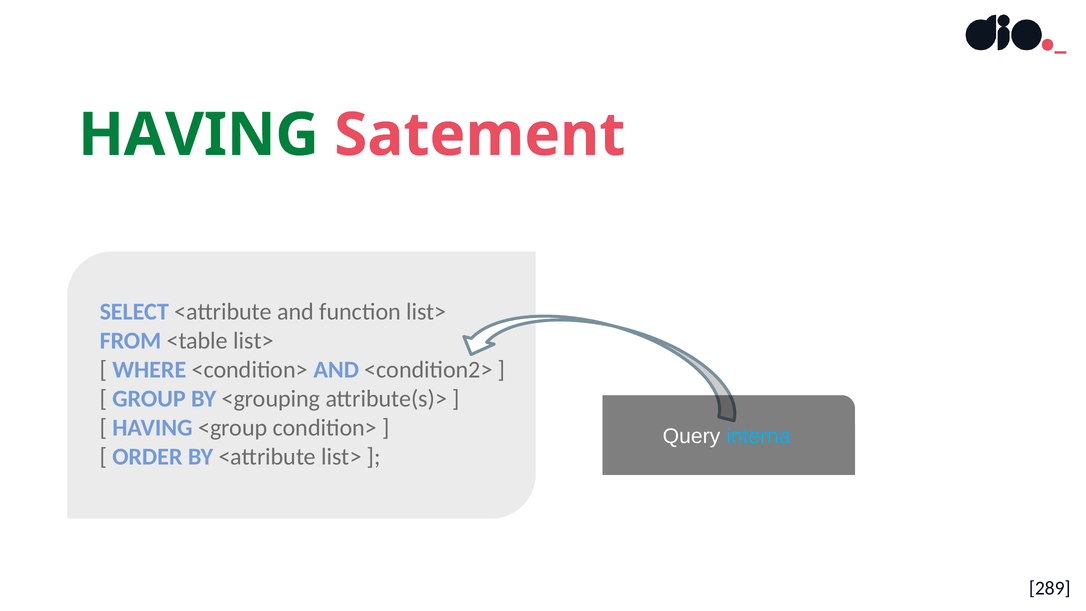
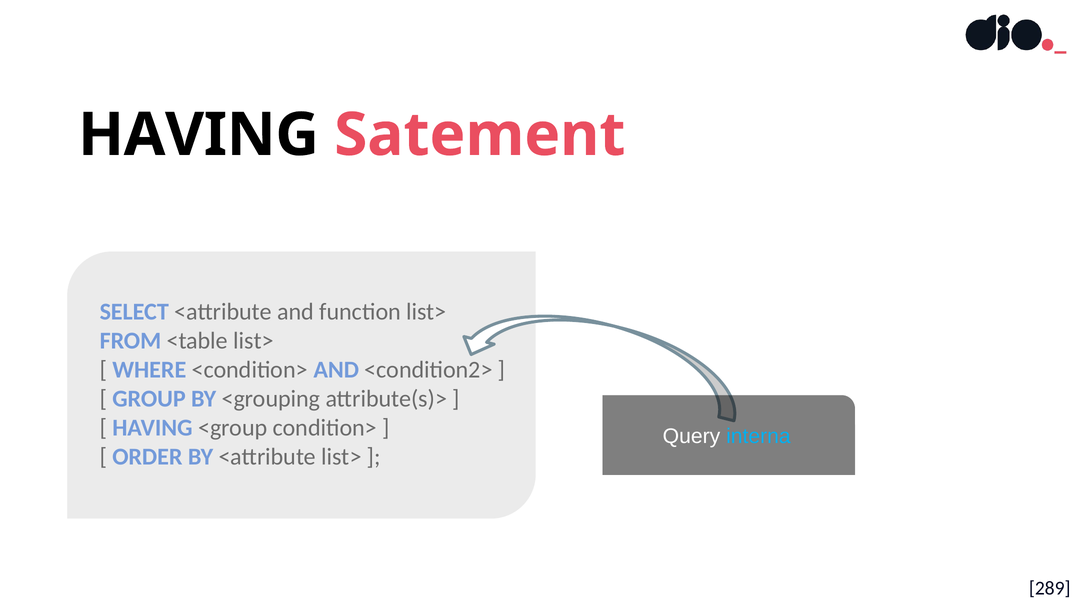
HAVING at (198, 135) colour: green -> black
